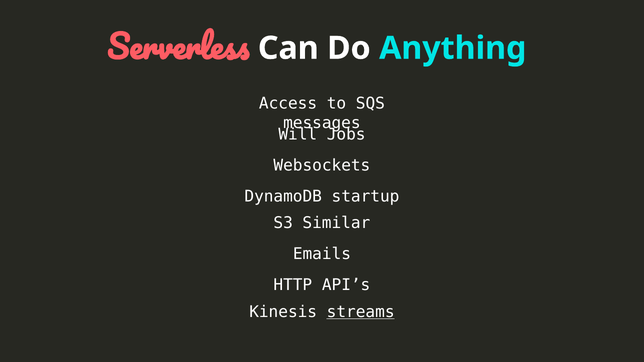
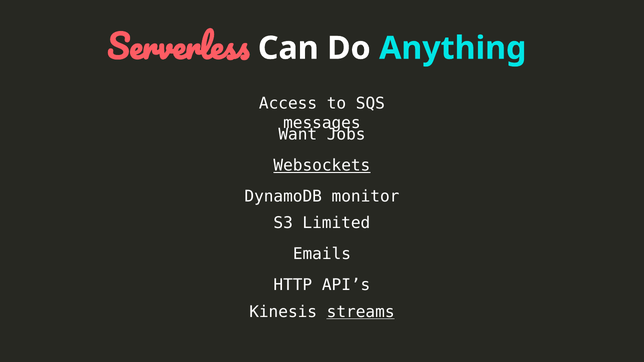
Will: Will -> Want
Websockets underline: none -> present
startup: startup -> monitor
Similar: Similar -> Limited
